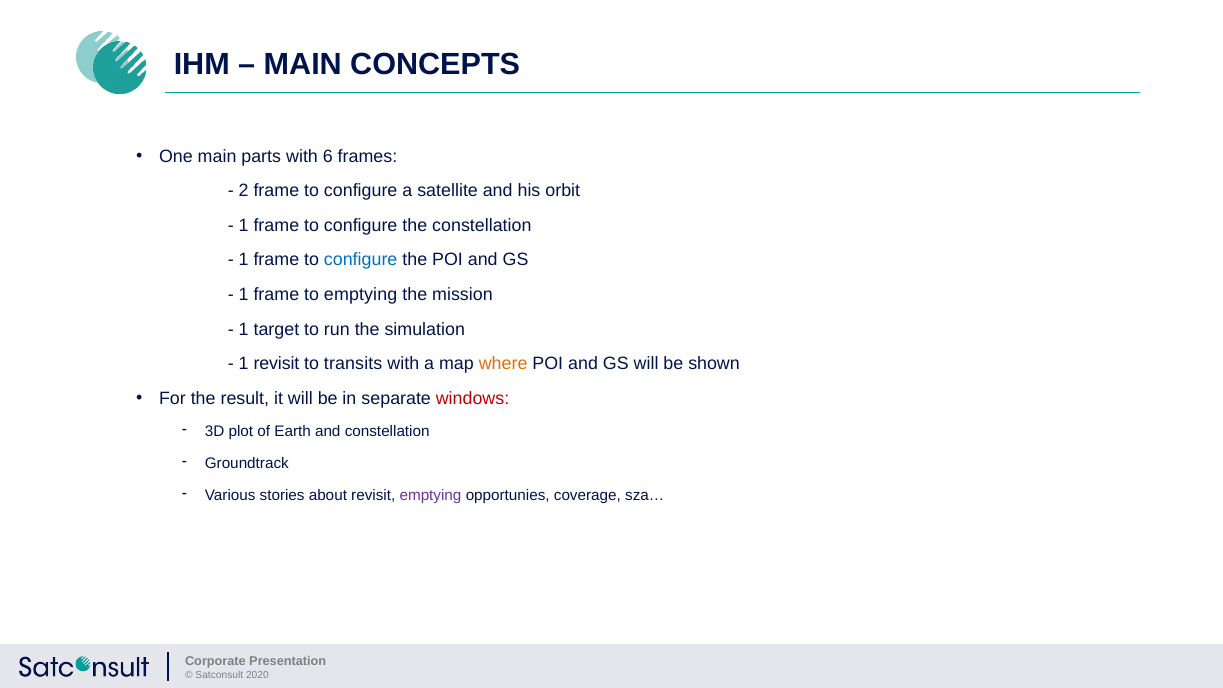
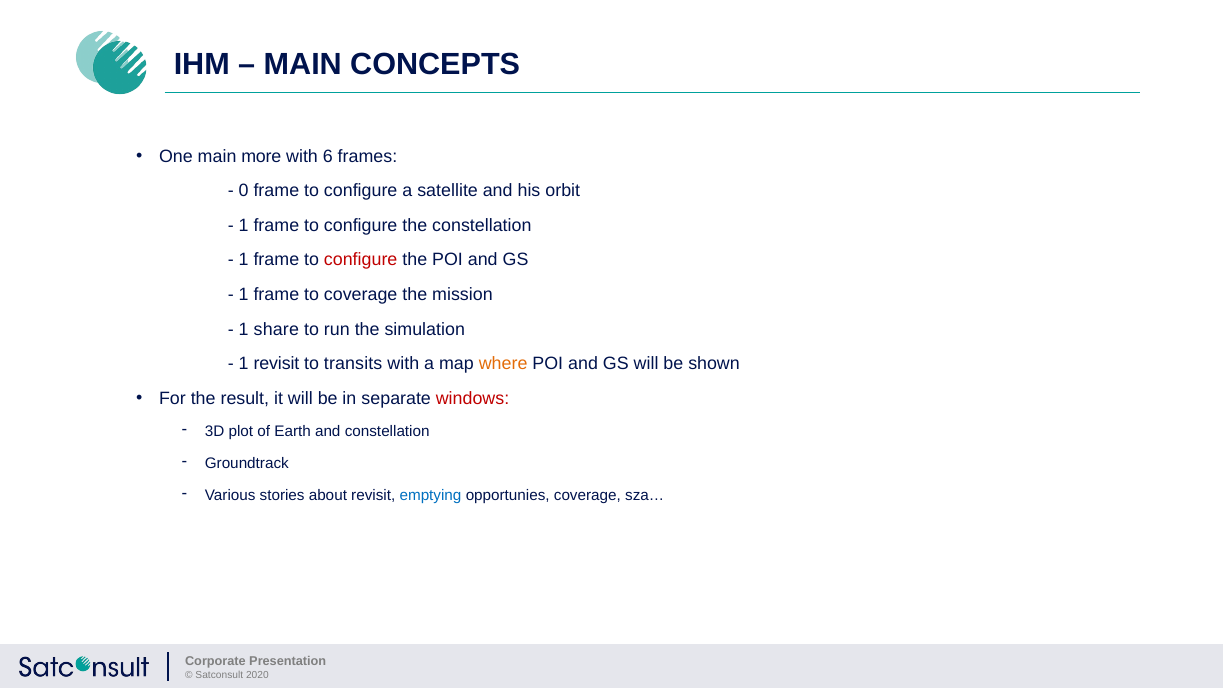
parts: parts -> more
2: 2 -> 0
configure at (361, 260) colour: blue -> red
to emptying: emptying -> coverage
target: target -> share
emptying at (431, 495) colour: purple -> blue
